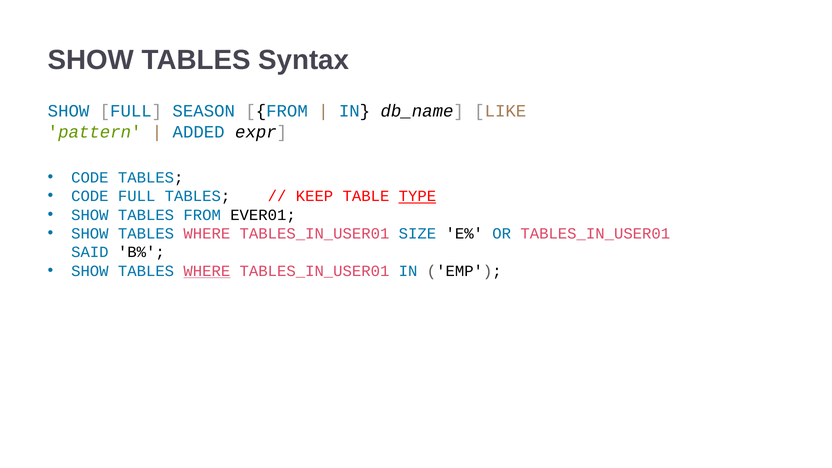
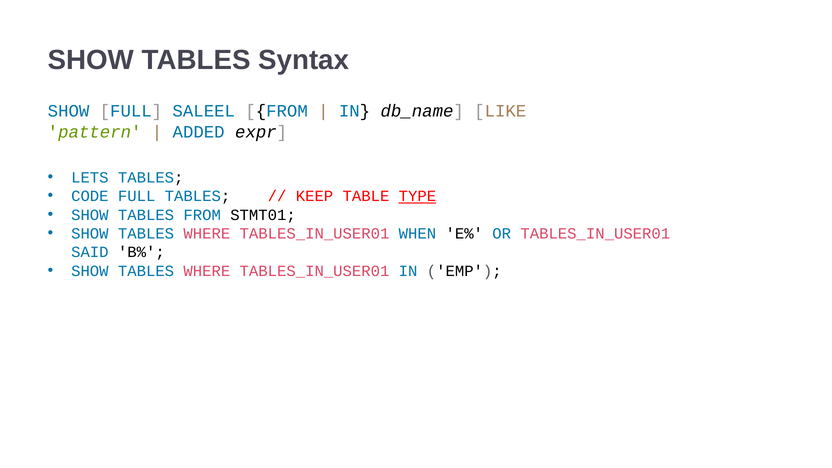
SEASON: SEASON -> SALEEL
CODE at (90, 177): CODE -> LETS
EVER01: EVER01 -> STMT01
SIZE: SIZE -> WHEN
WHERE at (207, 271) underline: present -> none
